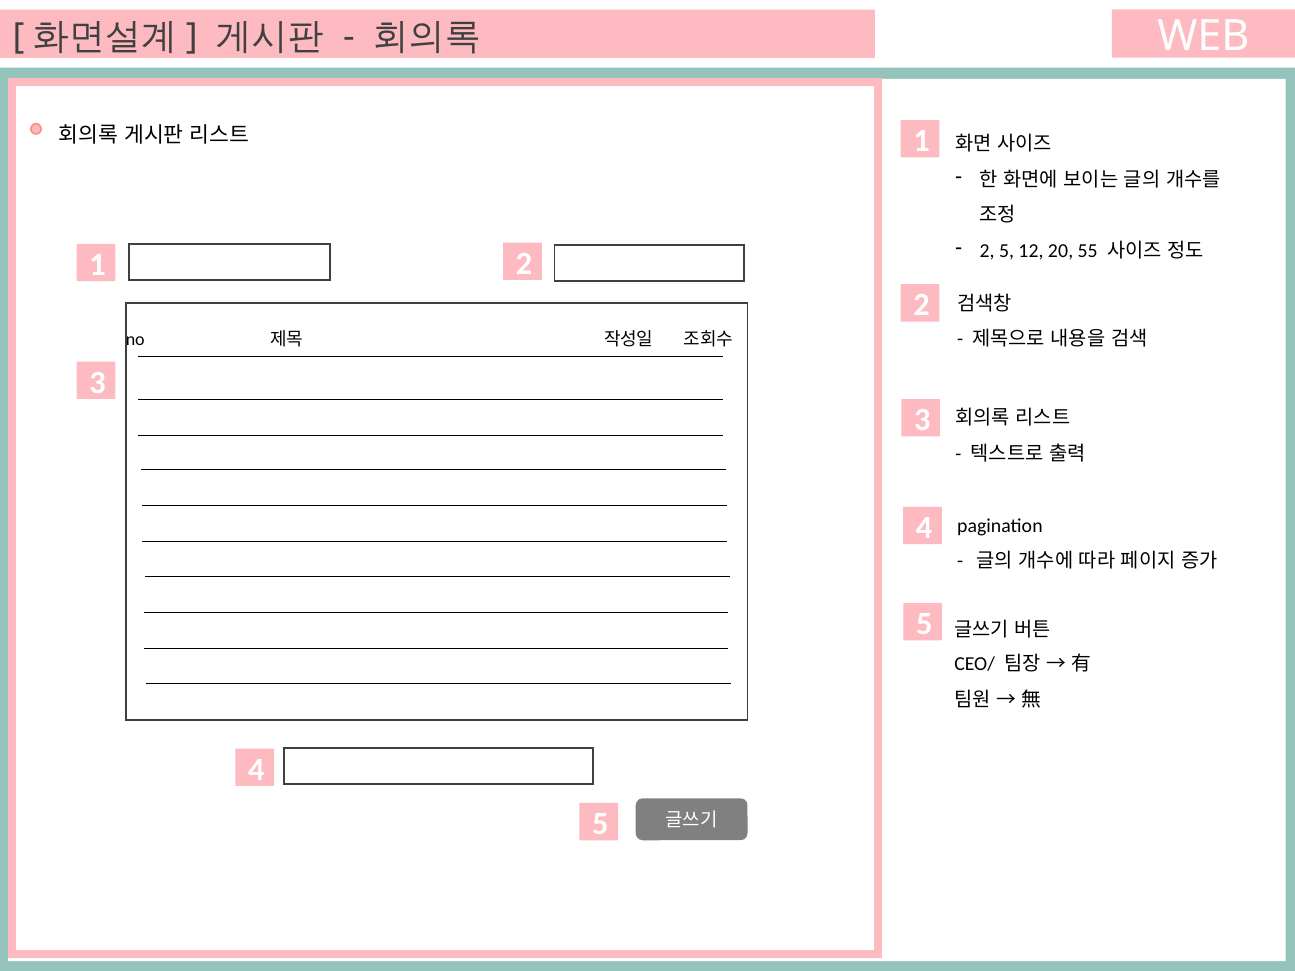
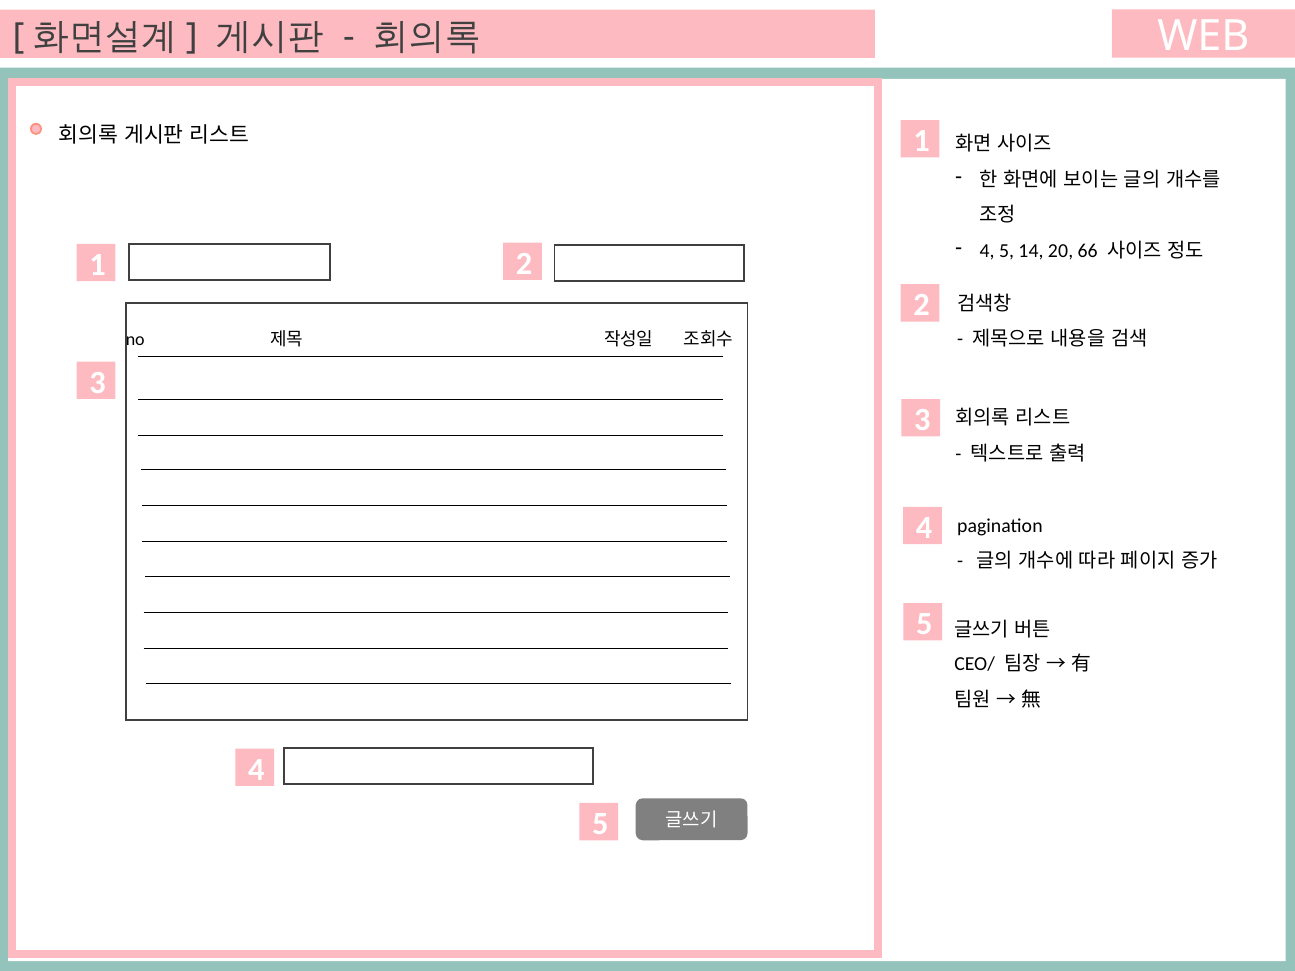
2 at (987, 251): 2 -> 4
12: 12 -> 14
55: 55 -> 66
